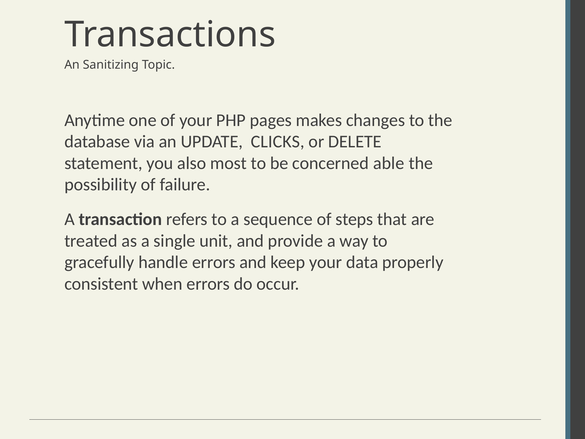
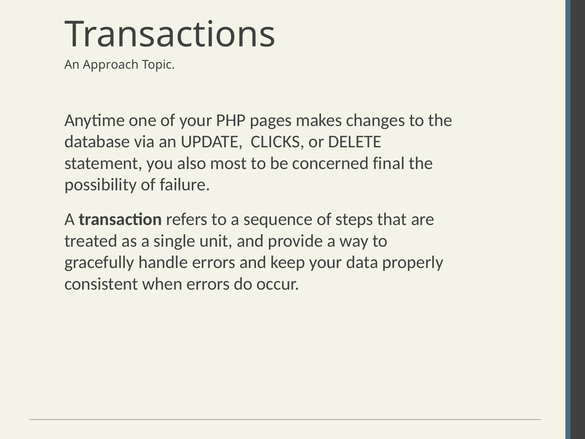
Sanitizing: Sanitizing -> Approach
able: able -> final
